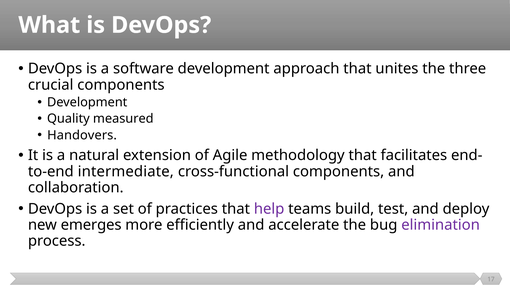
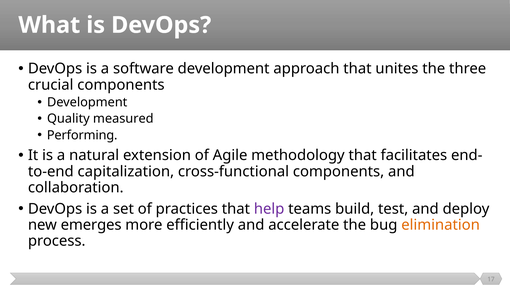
Handovers: Handovers -> Performing
intermediate: intermediate -> capitalization
elimination colour: purple -> orange
